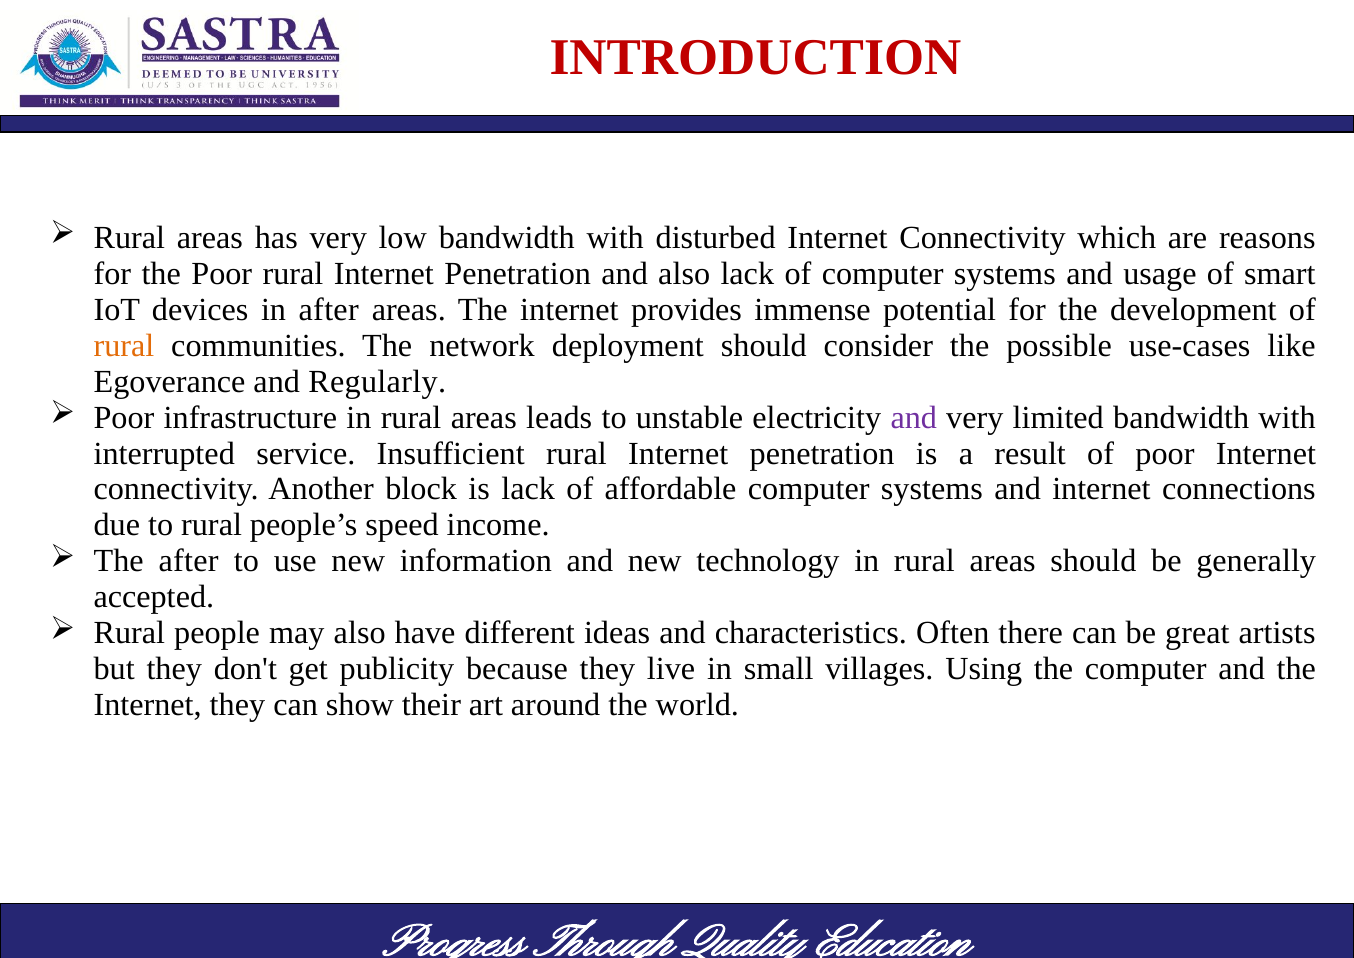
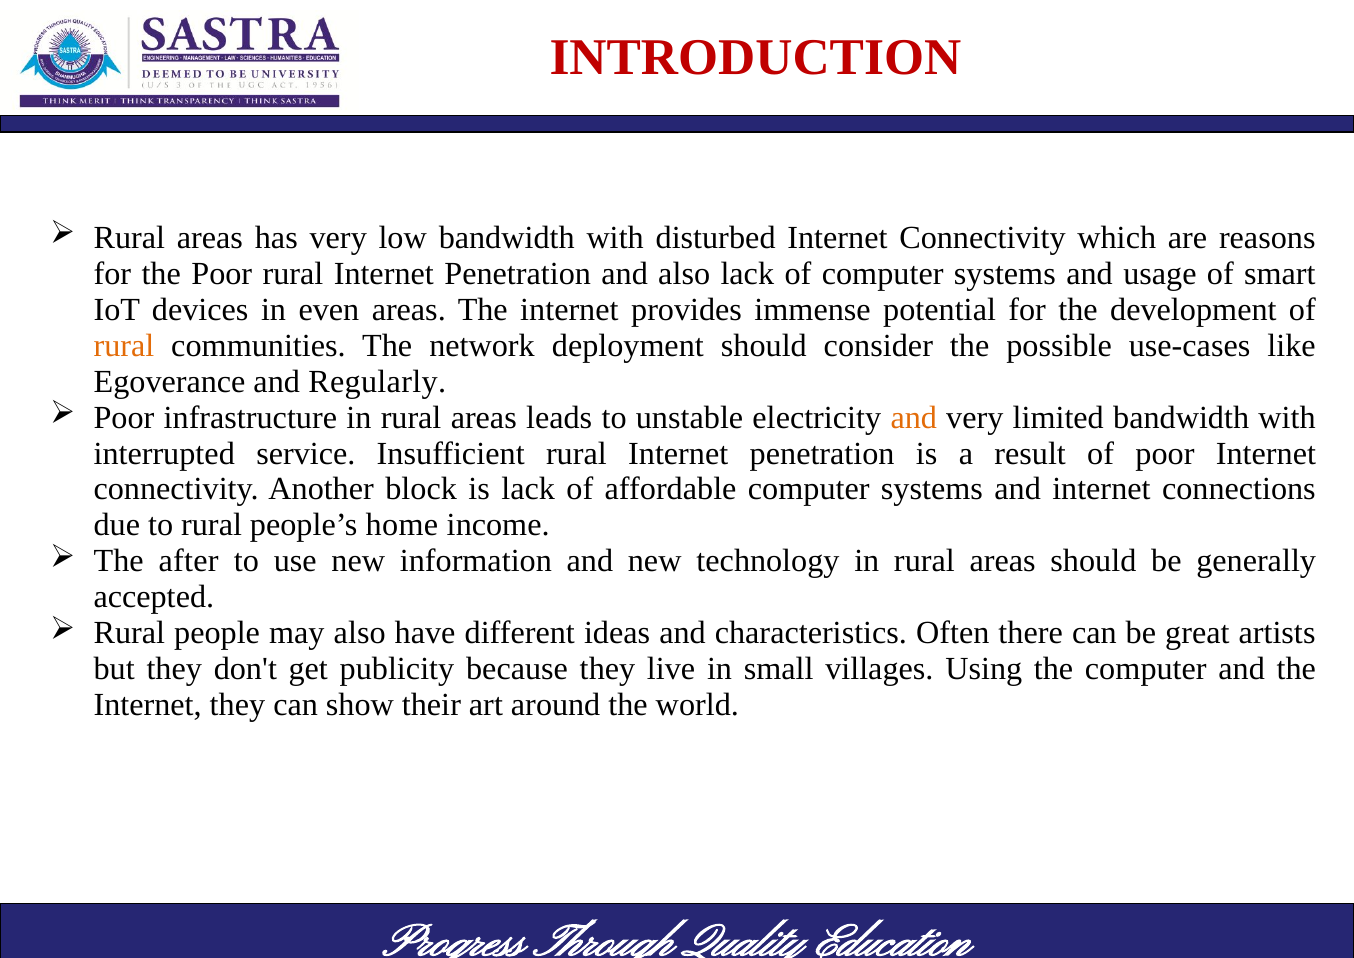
in after: after -> even
and at (914, 417) colour: purple -> orange
speed: speed -> home
